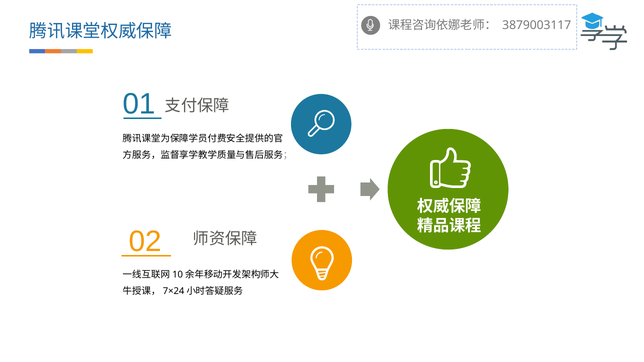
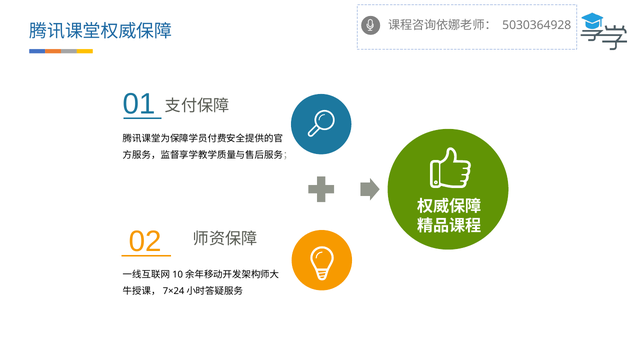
3879003117: 3879003117 -> 5030364928
